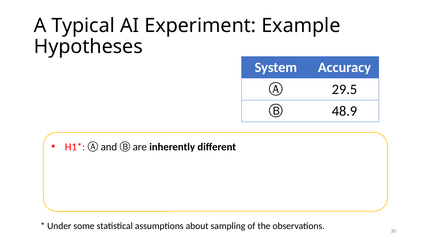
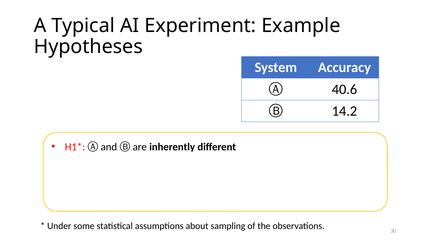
29.5: 29.5 -> 40.6
48.9: 48.9 -> 14.2
